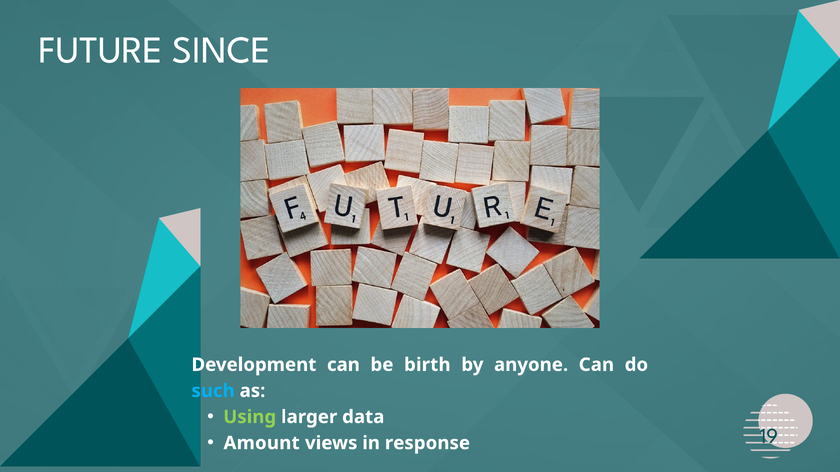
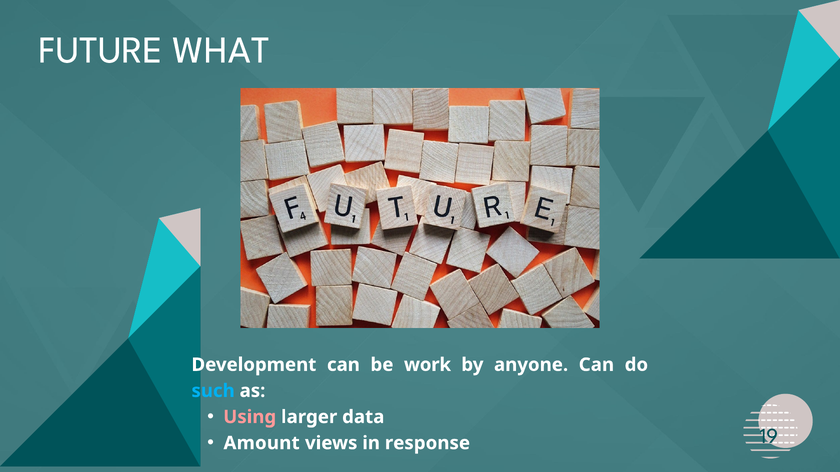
SINCE: SINCE -> WHAT
birth: birth -> work
Using colour: light green -> pink
